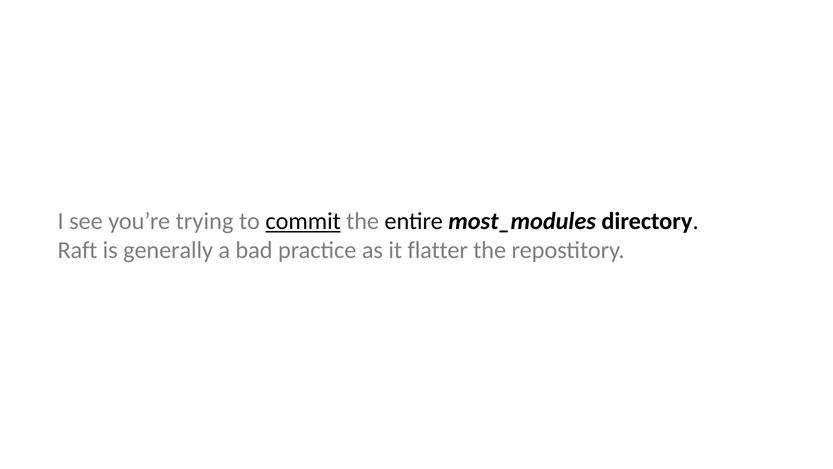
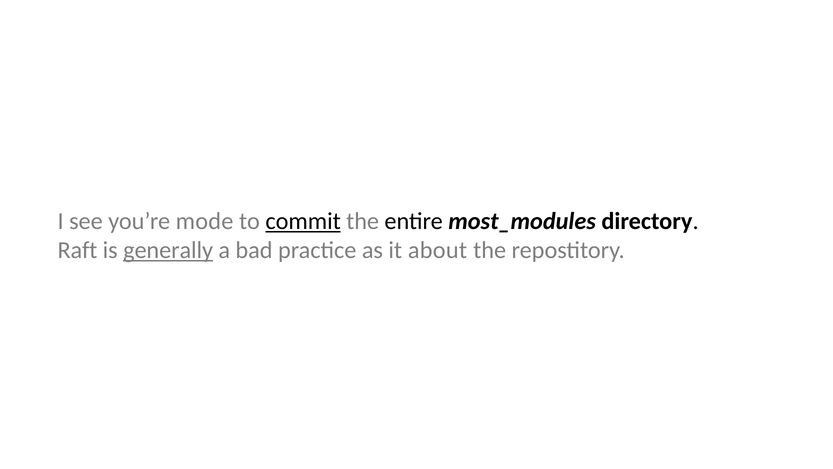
trying: trying -> mode
generally underline: none -> present
flatter: flatter -> about
